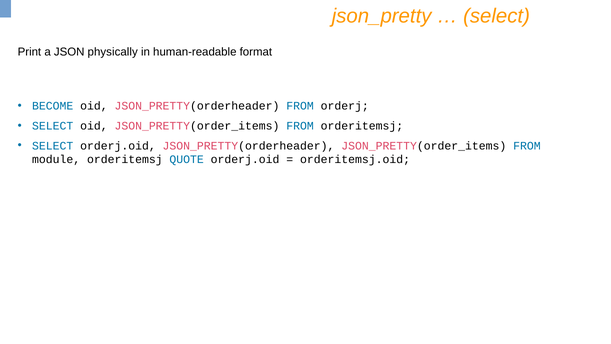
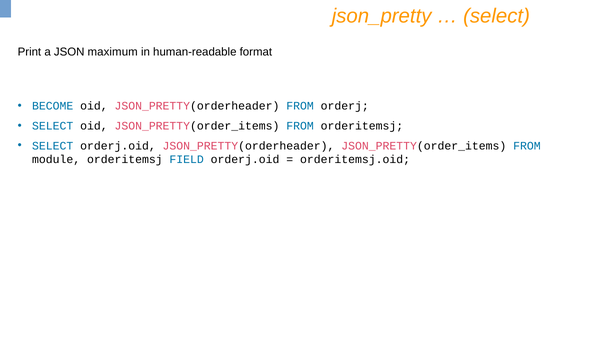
physically: physically -> maximum
QUOTE: QUOTE -> FIELD
